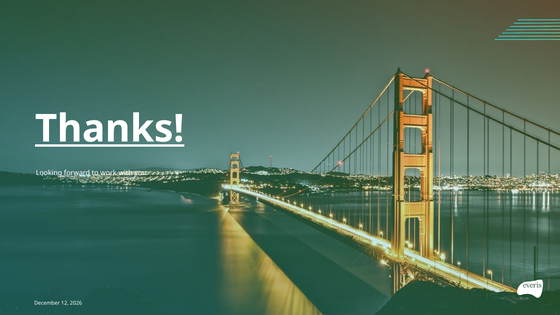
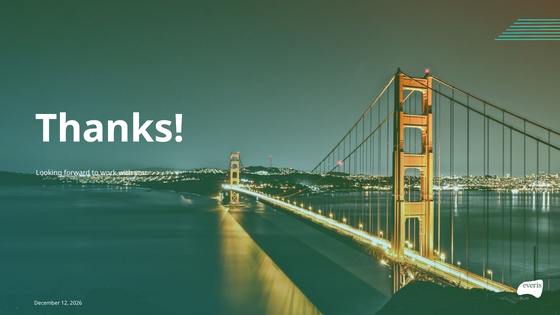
Thanks underline: present -> none
